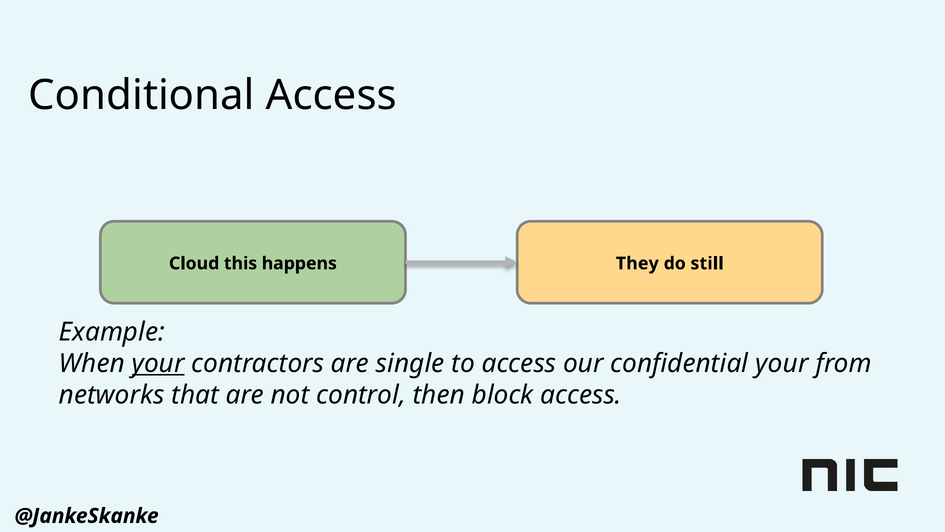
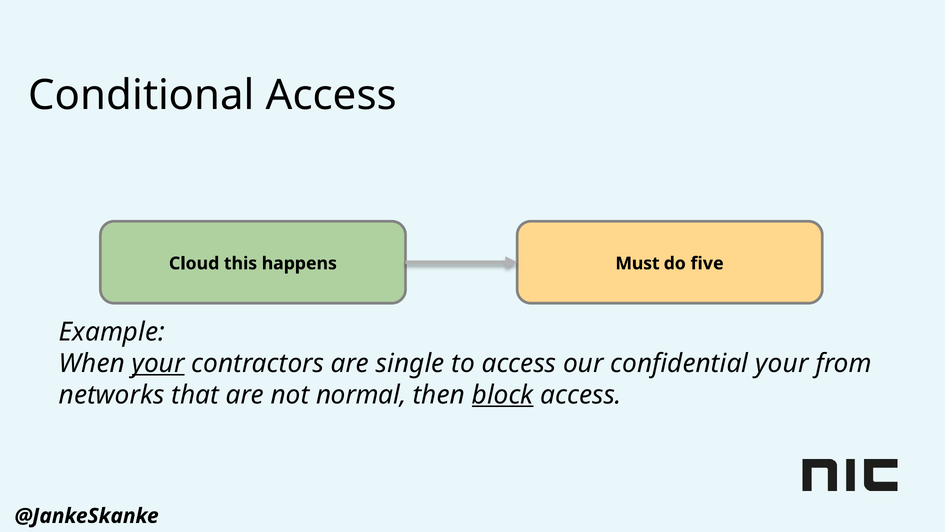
They: They -> Must
still: still -> five
control: control -> normal
block underline: none -> present
